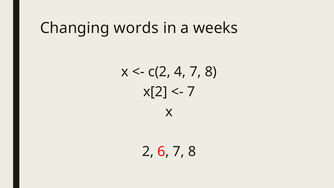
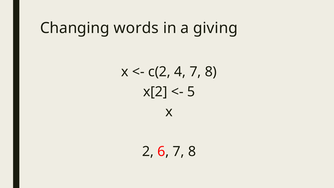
weeks: weeks -> giving
7 at (191, 92): 7 -> 5
